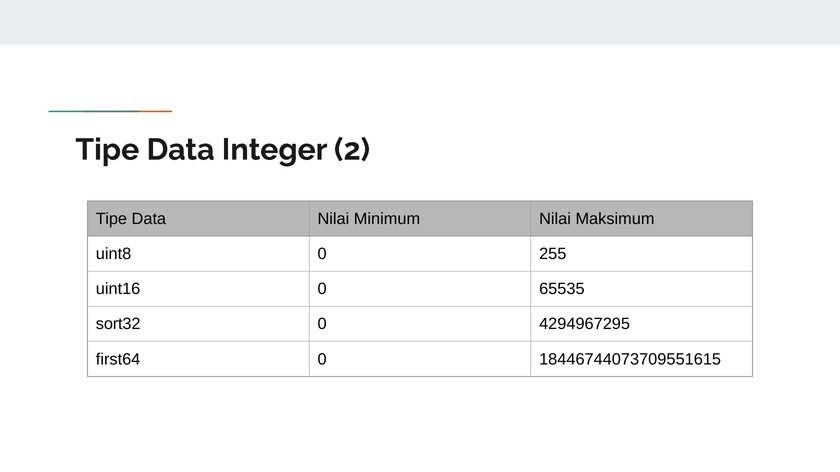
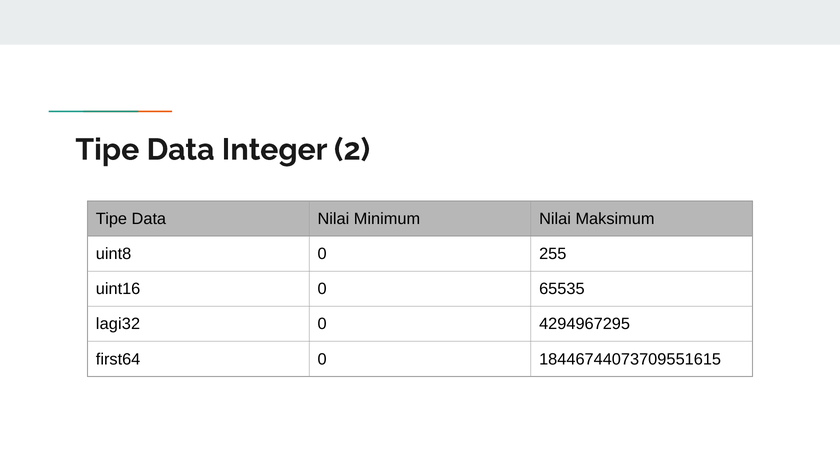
sort32: sort32 -> lagi32
